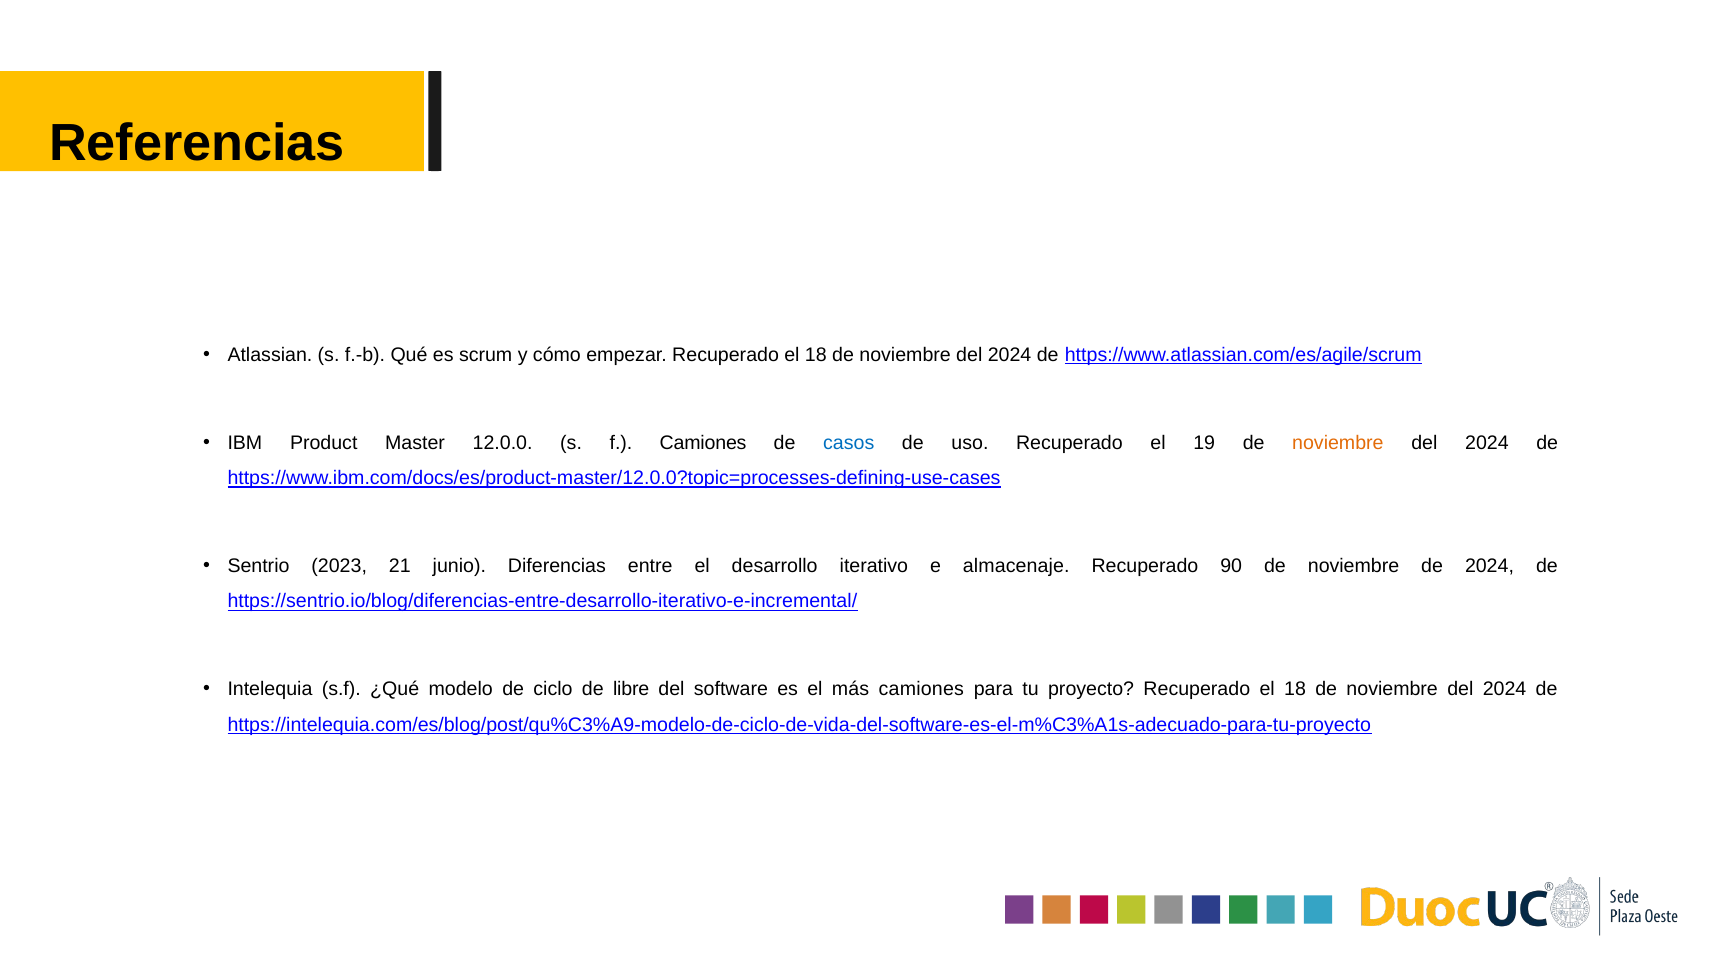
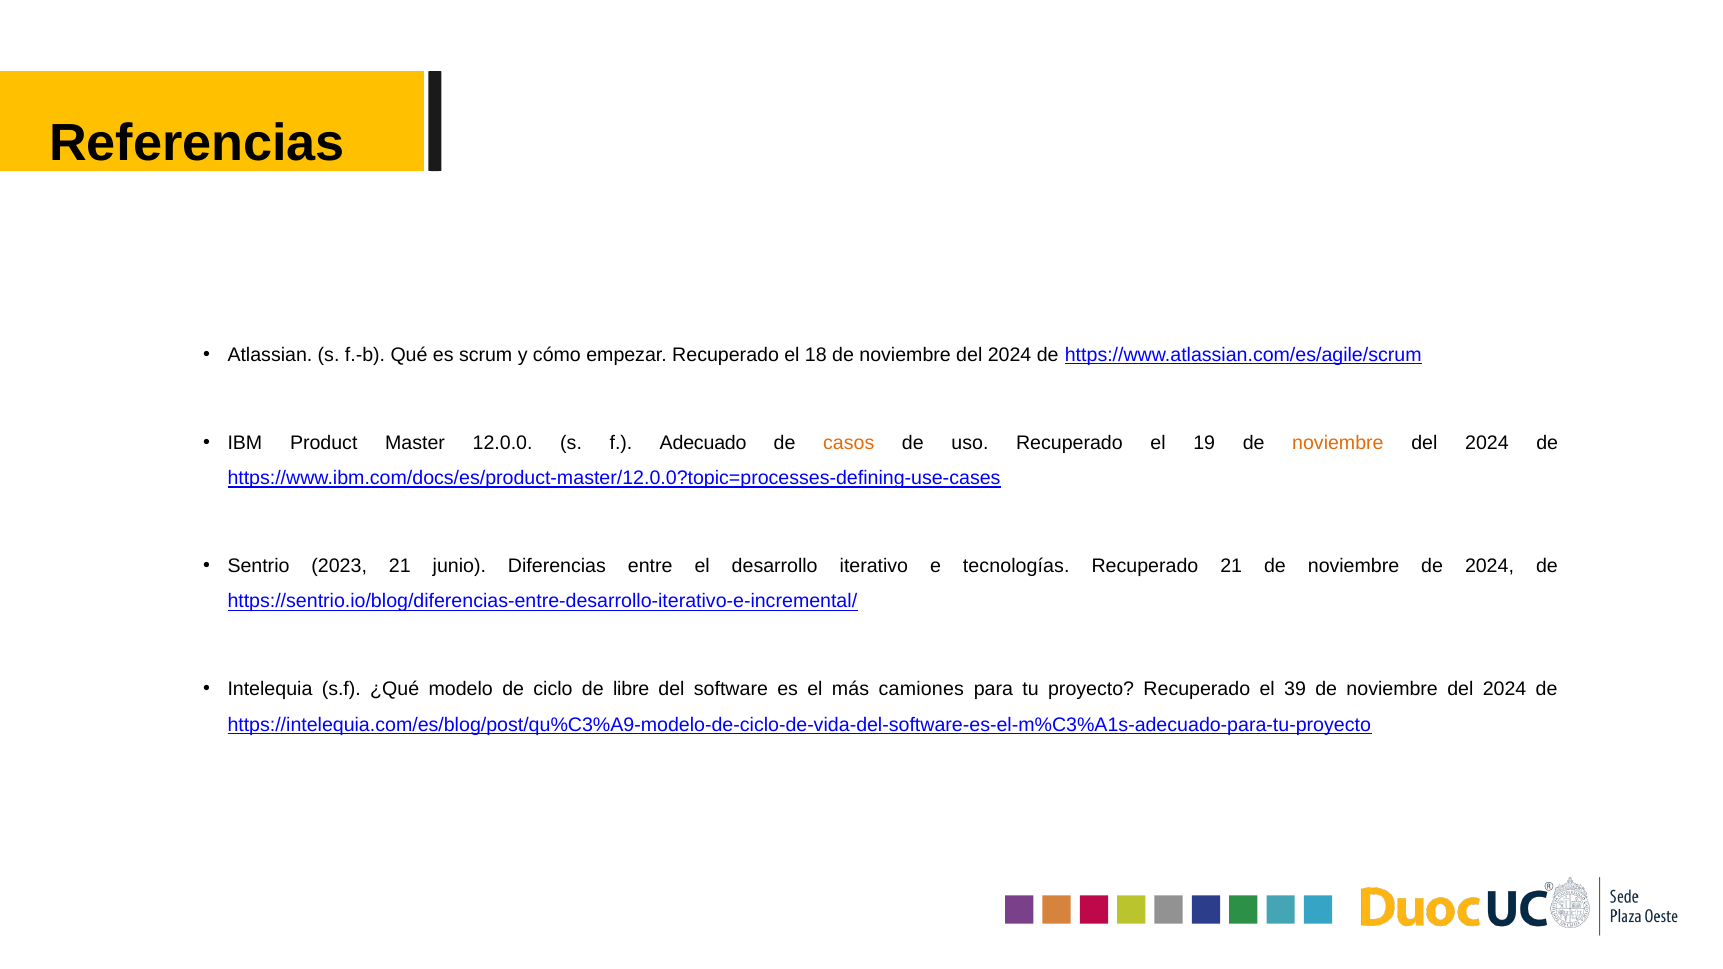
f Camiones: Camiones -> Adecuado
casos colour: blue -> orange
almacenaje: almacenaje -> tecnologías
Recuperado 90: 90 -> 21
proyecto Recuperado el 18: 18 -> 39
